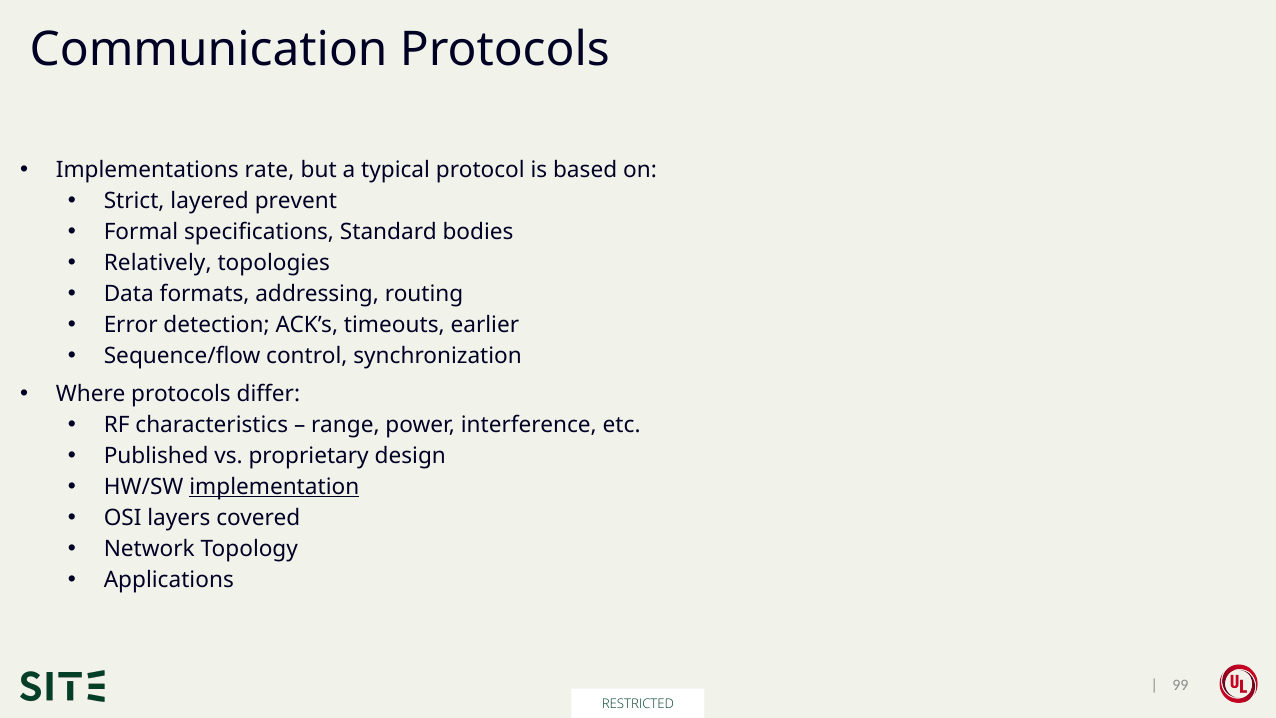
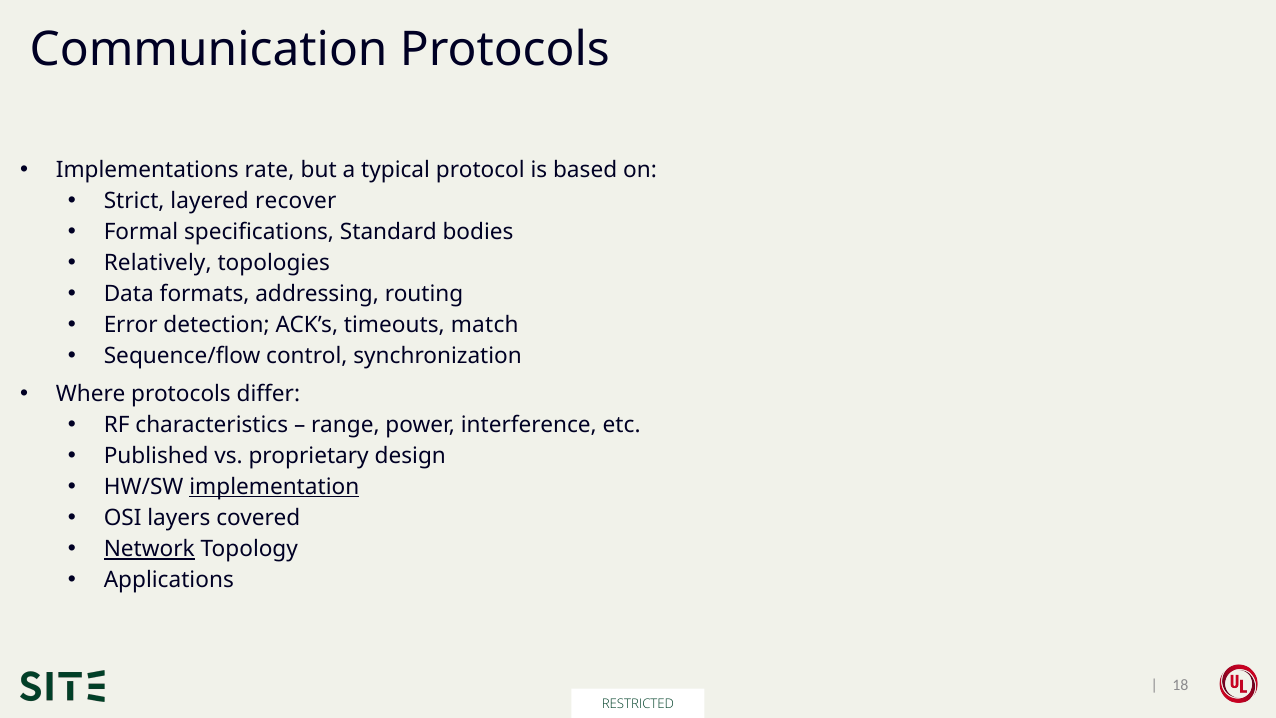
prevent: prevent -> recover
earlier: earlier -> match
Network underline: none -> present
99: 99 -> 18
